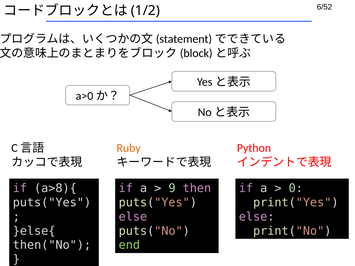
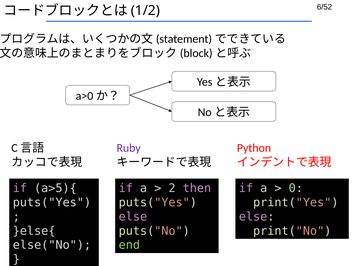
Ruby colour: orange -> purple
a>8){: a>8){ -> a>5){
9: 9 -> 2
then("No: then("No -> else("No
